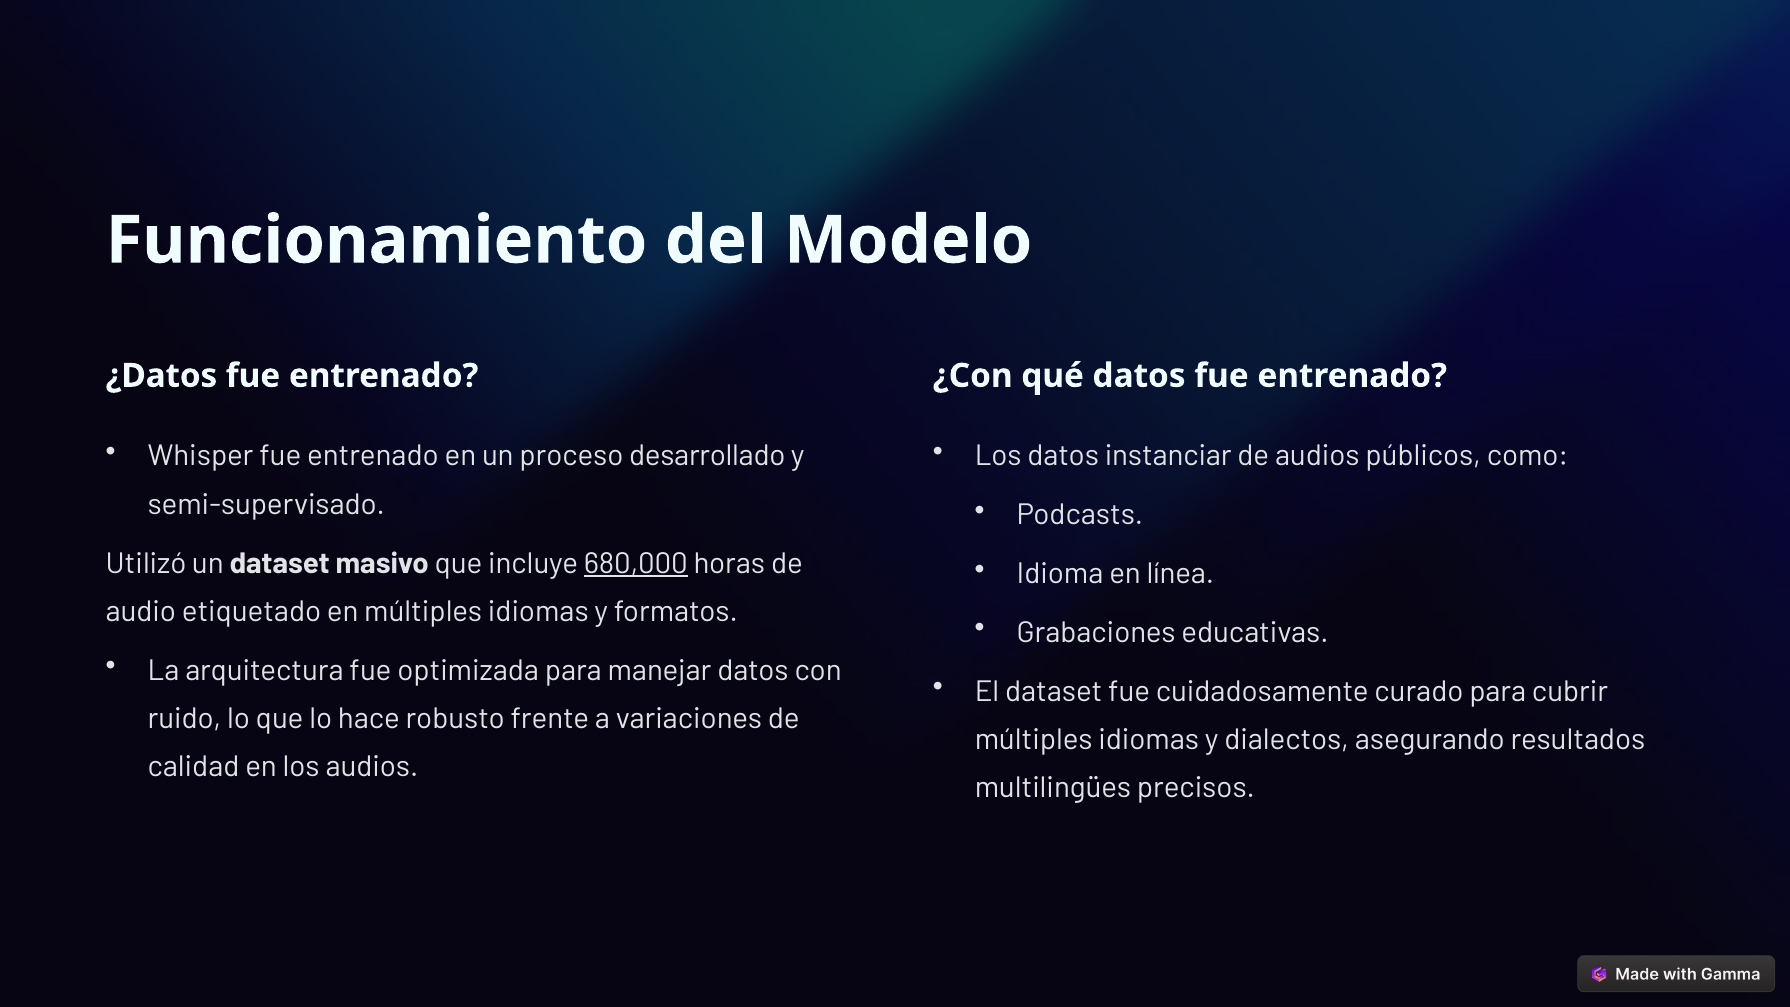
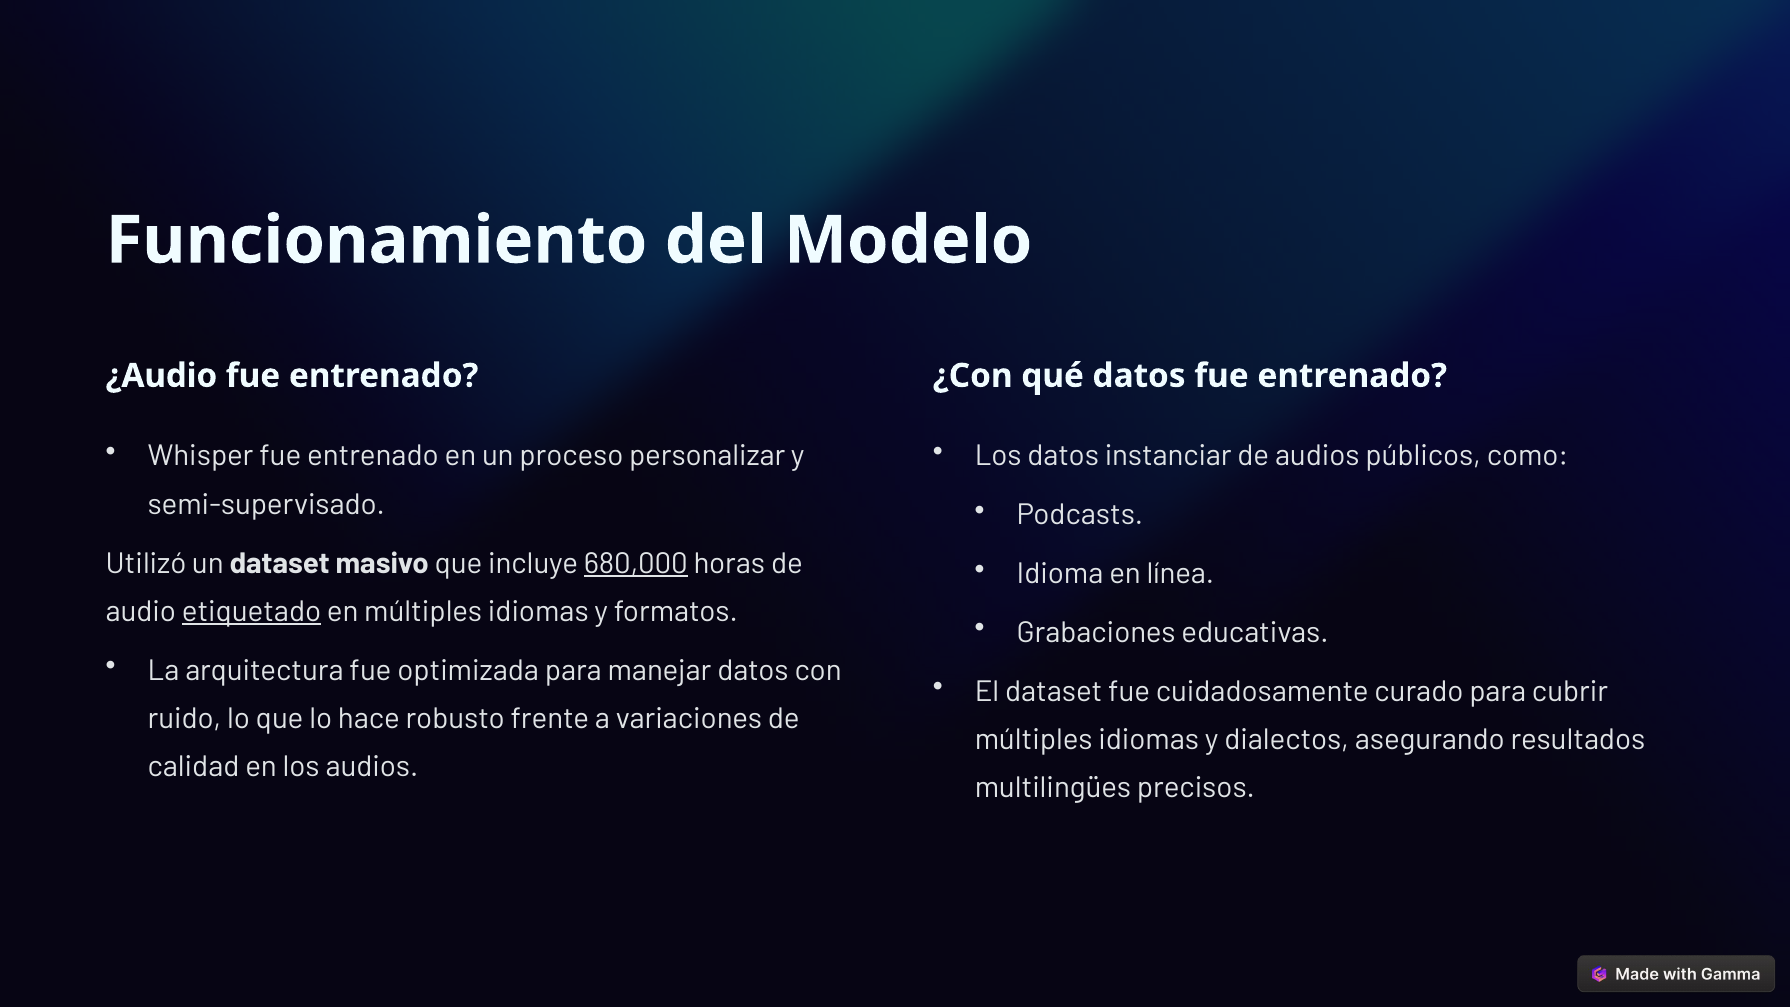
¿Datos: ¿Datos -> ¿Audio
desarrollado: desarrollado -> personalizar
etiquetado underline: none -> present
